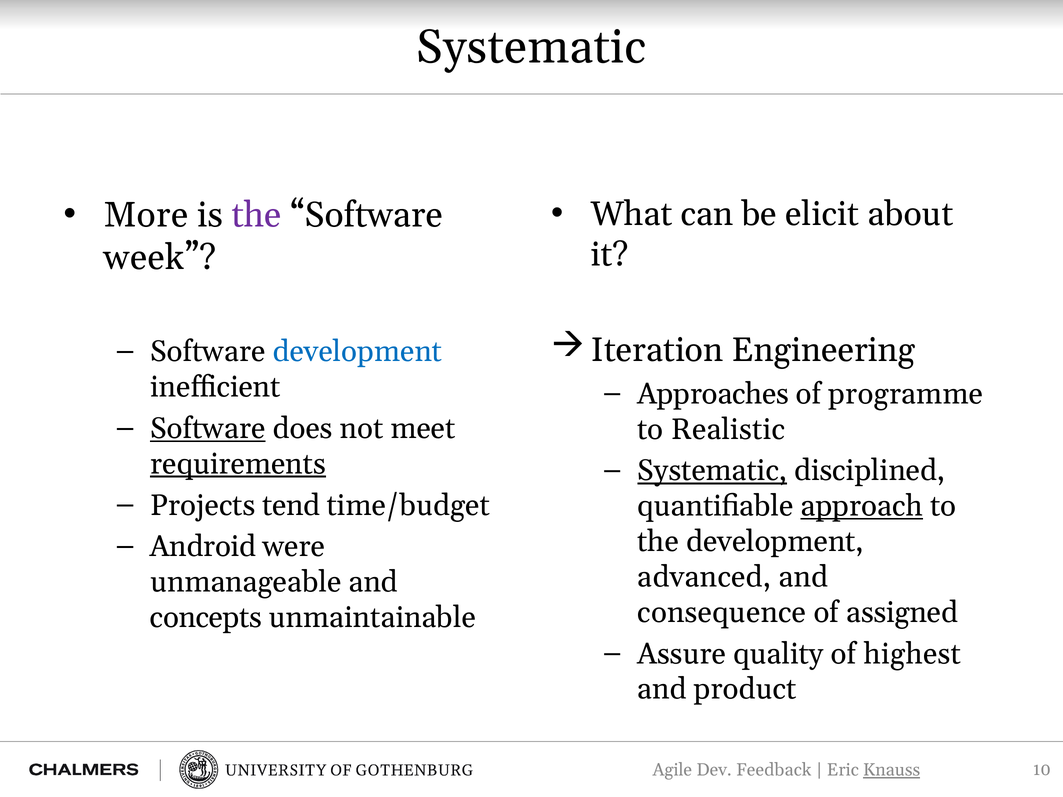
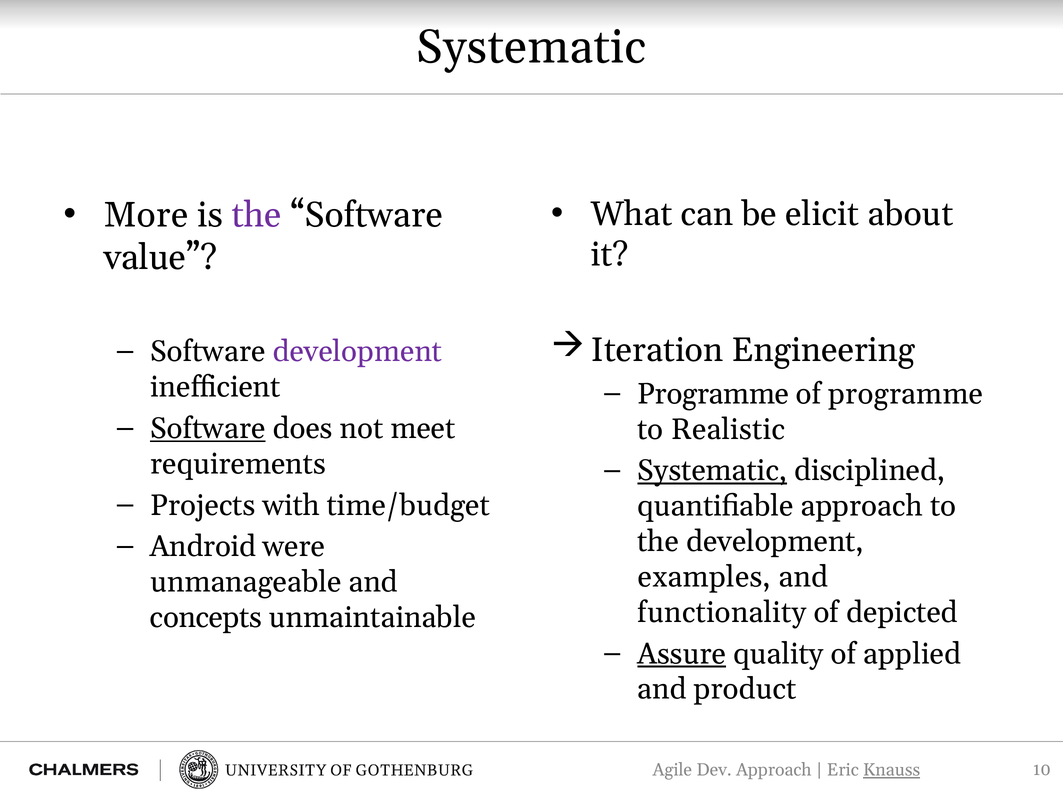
week: week -> value
development at (357, 352) colour: blue -> purple
Approaches at (713, 394): Approaches -> Programme
requirements underline: present -> none
tend: tend -> with
approach at (862, 506) underline: present -> none
advanced: advanced -> examples
consequence: consequence -> functionality
assigned: assigned -> depicted
Assure underline: none -> present
highest: highest -> applied
Dev Feedback: Feedback -> Approach
